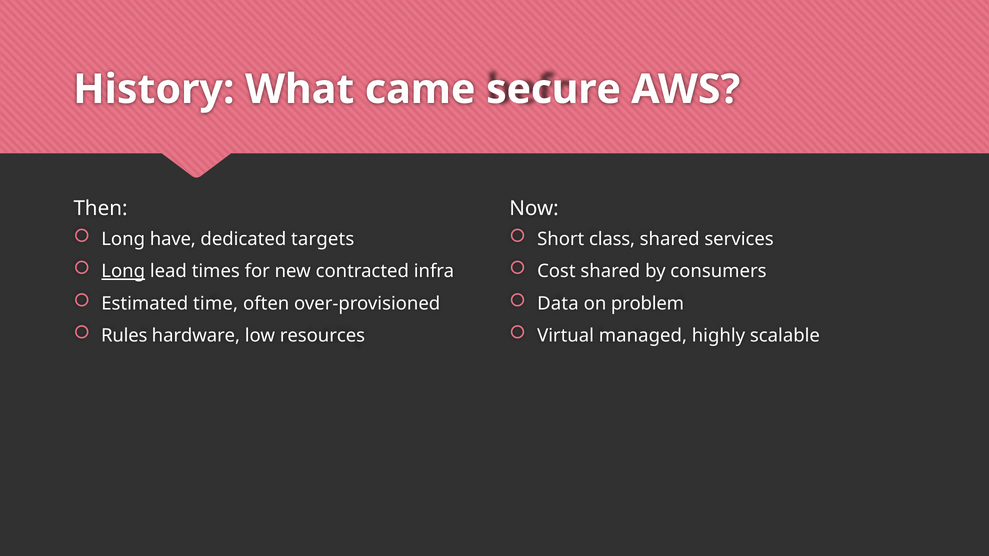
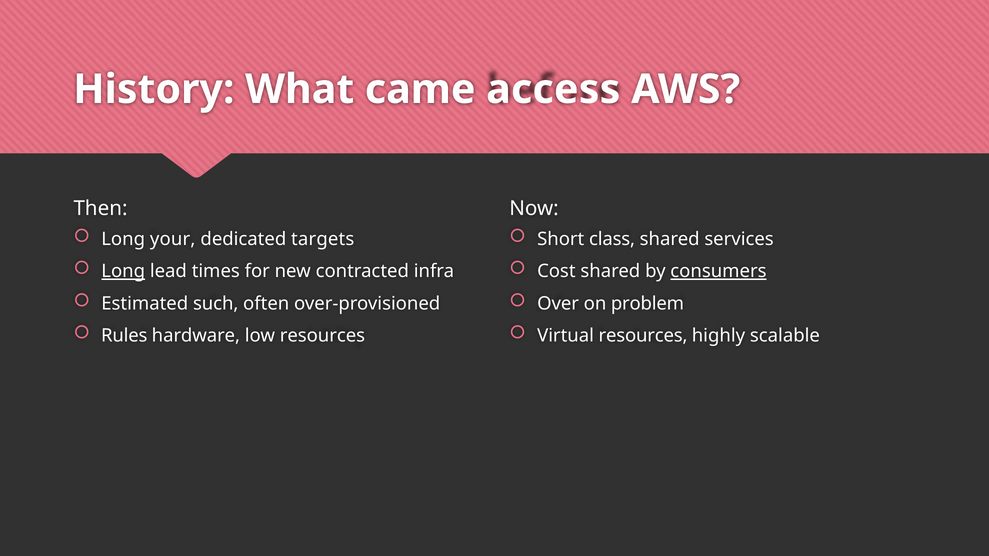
secure: secure -> access
have: have -> your
consumers underline: none -> present
time: time -> such
Data: Data -> Over
Virtual managed: managed -> resources
